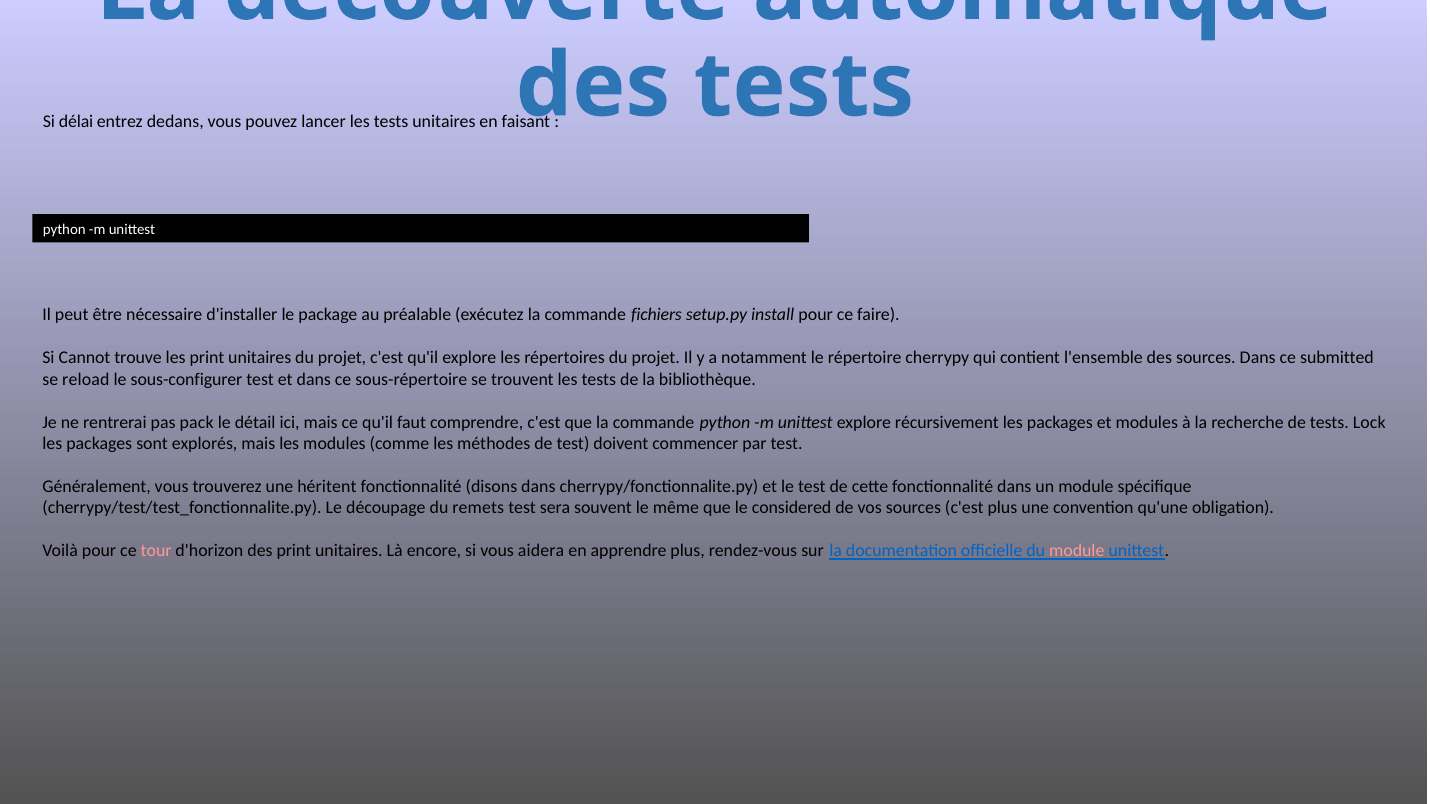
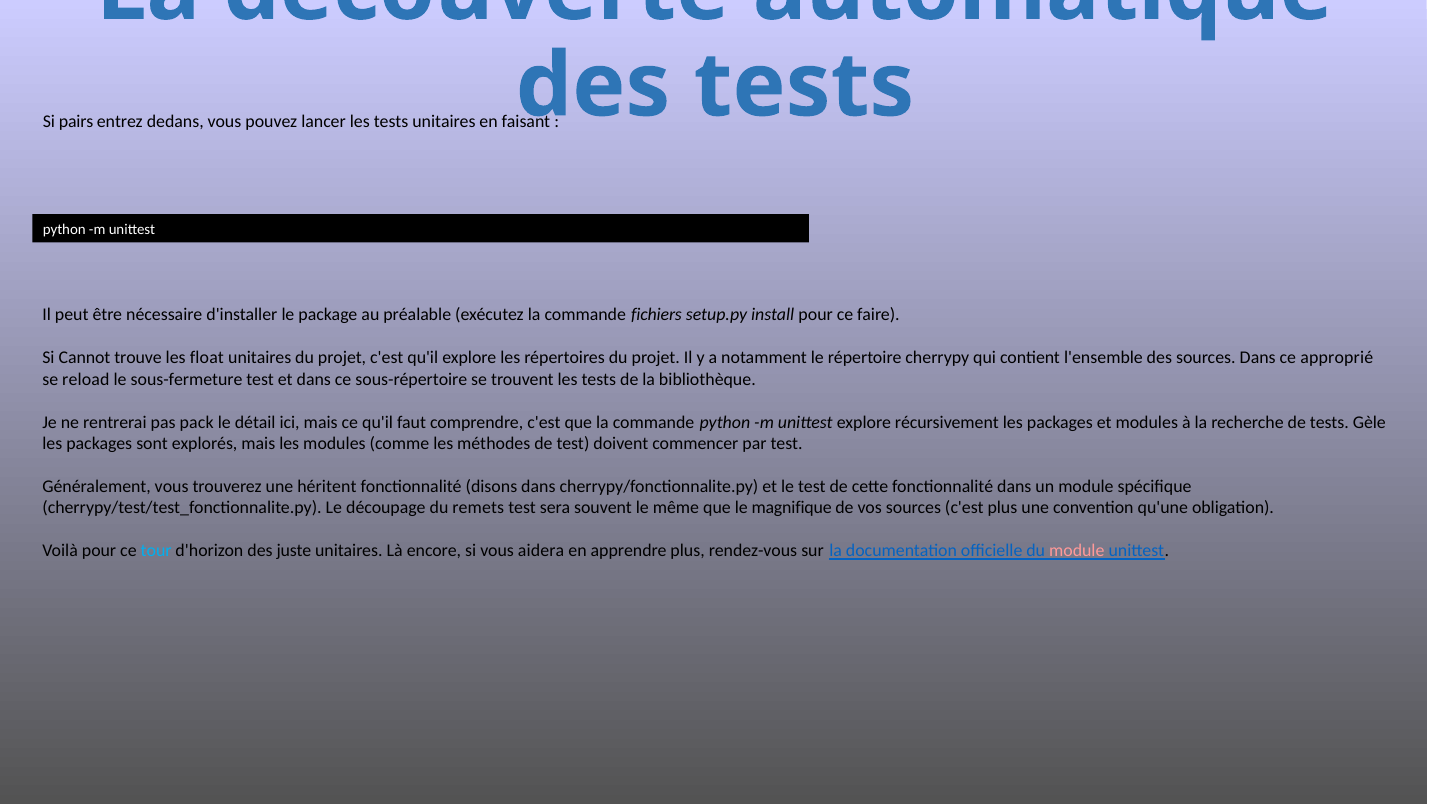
délai: délai -> pairs
les print: print -> float
submitted: submitted -> approprié
sous-configurer: sous-configurer -> sous-fermeture
Lock: Lock -> Gèle
considered: considered -> magnifique
tour colour: pink -> light blue
des print: print -> juste
